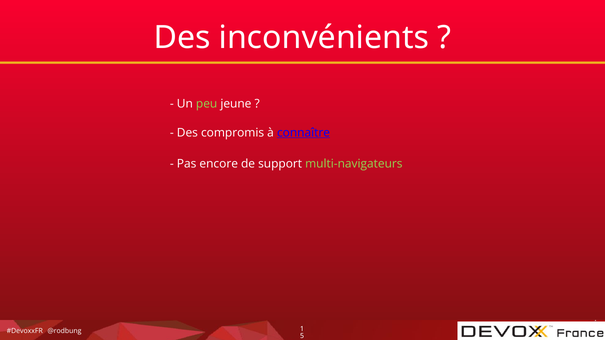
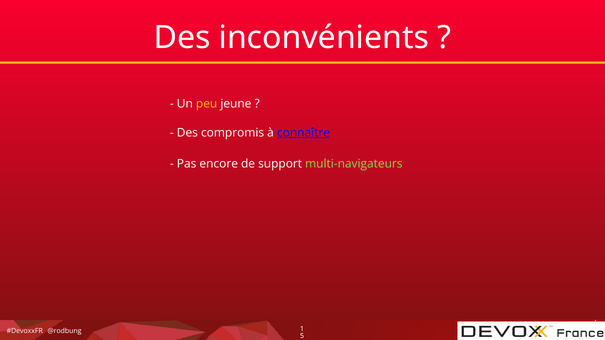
peu colour: light green -> yellow
